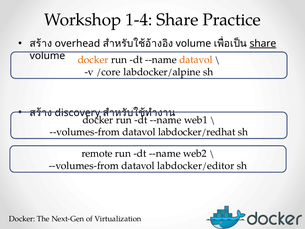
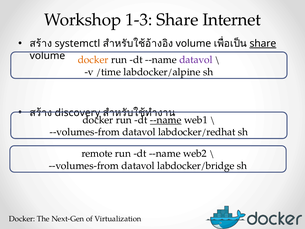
1-4: 1-4 -> 1-3
Practice: Practice -> Internet
overhead: overhead -> systemctl
datavol at (196, 60) colour: orange -> purple
/core: /core -> /time
--name at (166, 120) underline: none -> present
labdocker/editor: labdocker/editor -> labdocker/bridge
